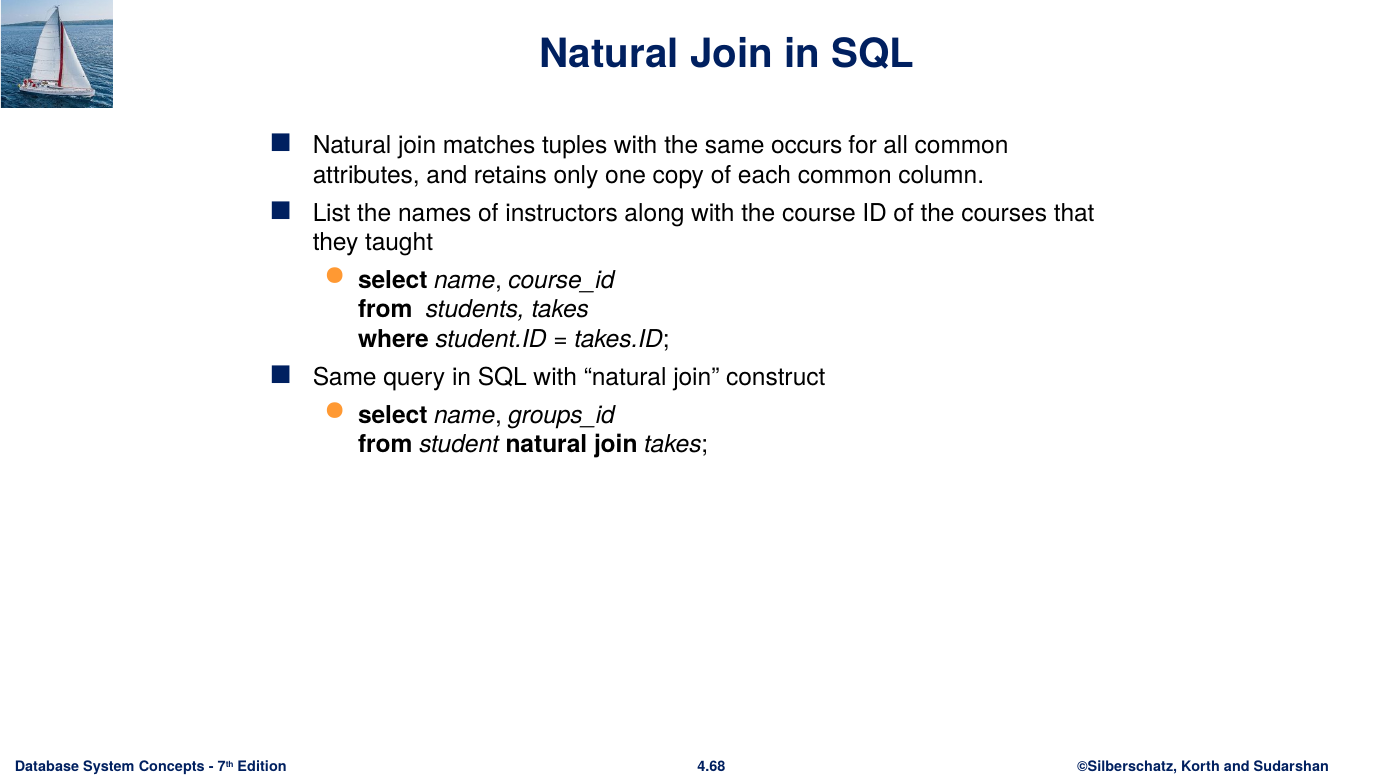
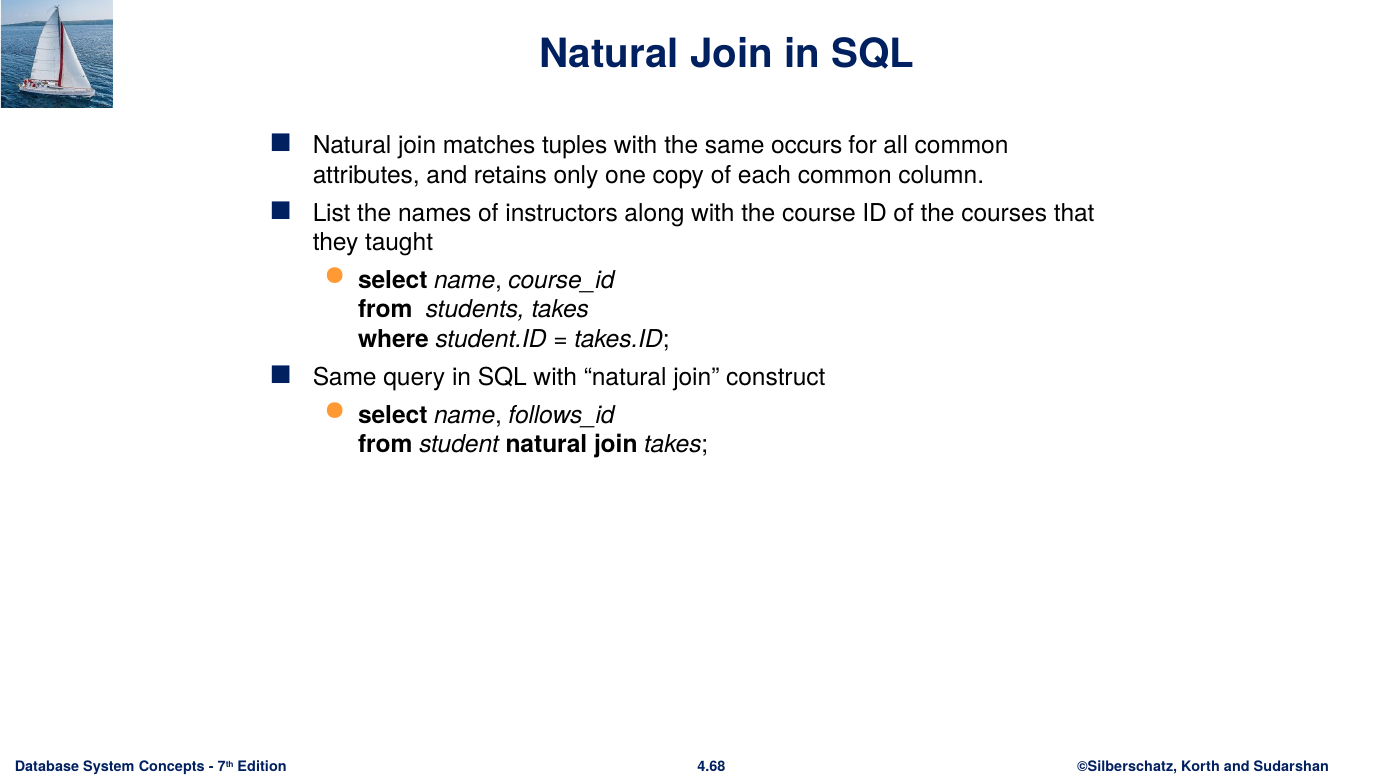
groups_id: groups_id -> follows_id
